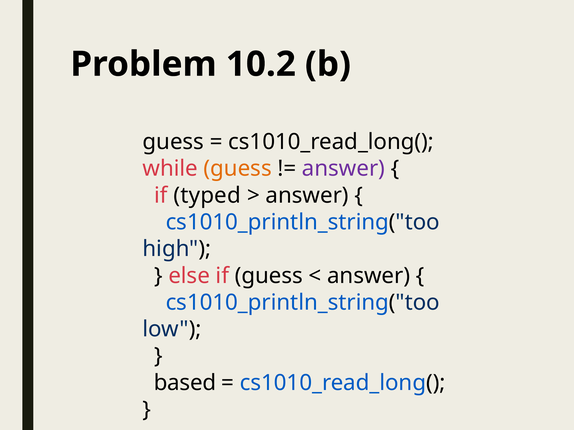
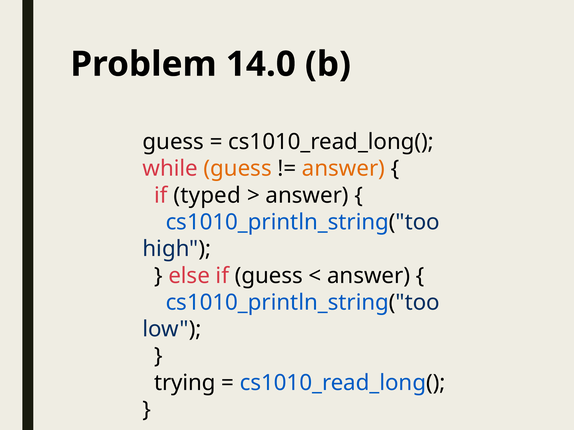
10.2: 10.2 -> 14.0
answer at (343, 169) colour: purple -> orange
based: based -> trying
